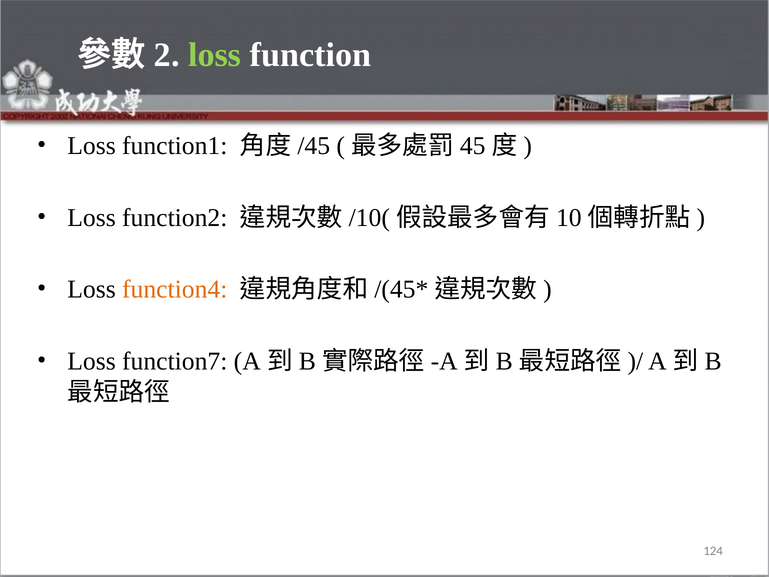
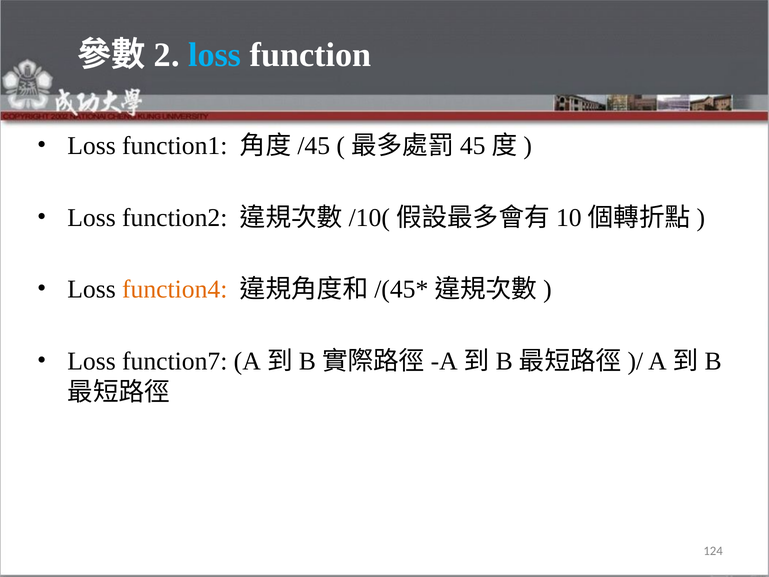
loss at (215, 55) colour: light green -> light blue
